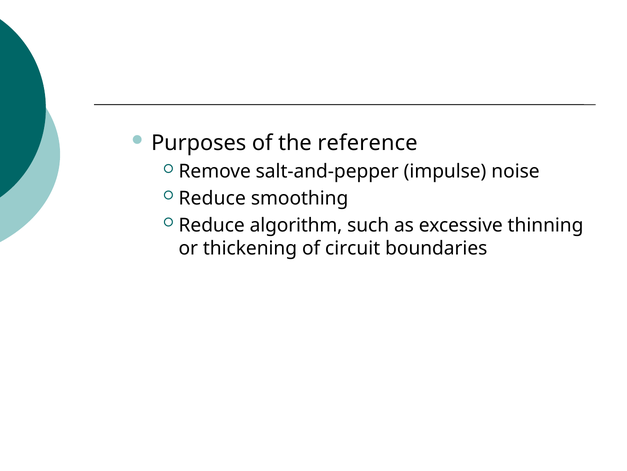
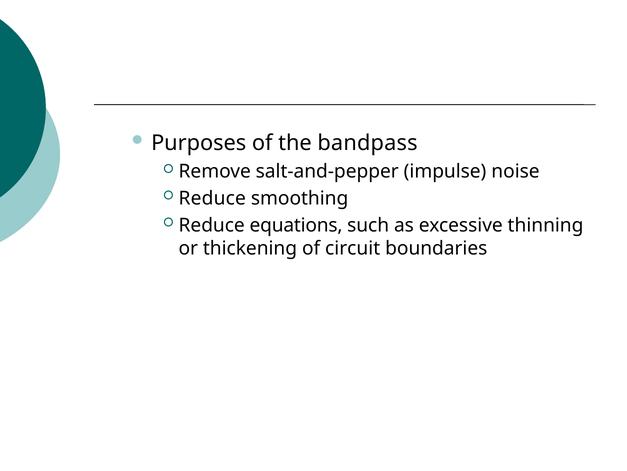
reference: reference -> bandpass
algorithm: algorithm -> equations
